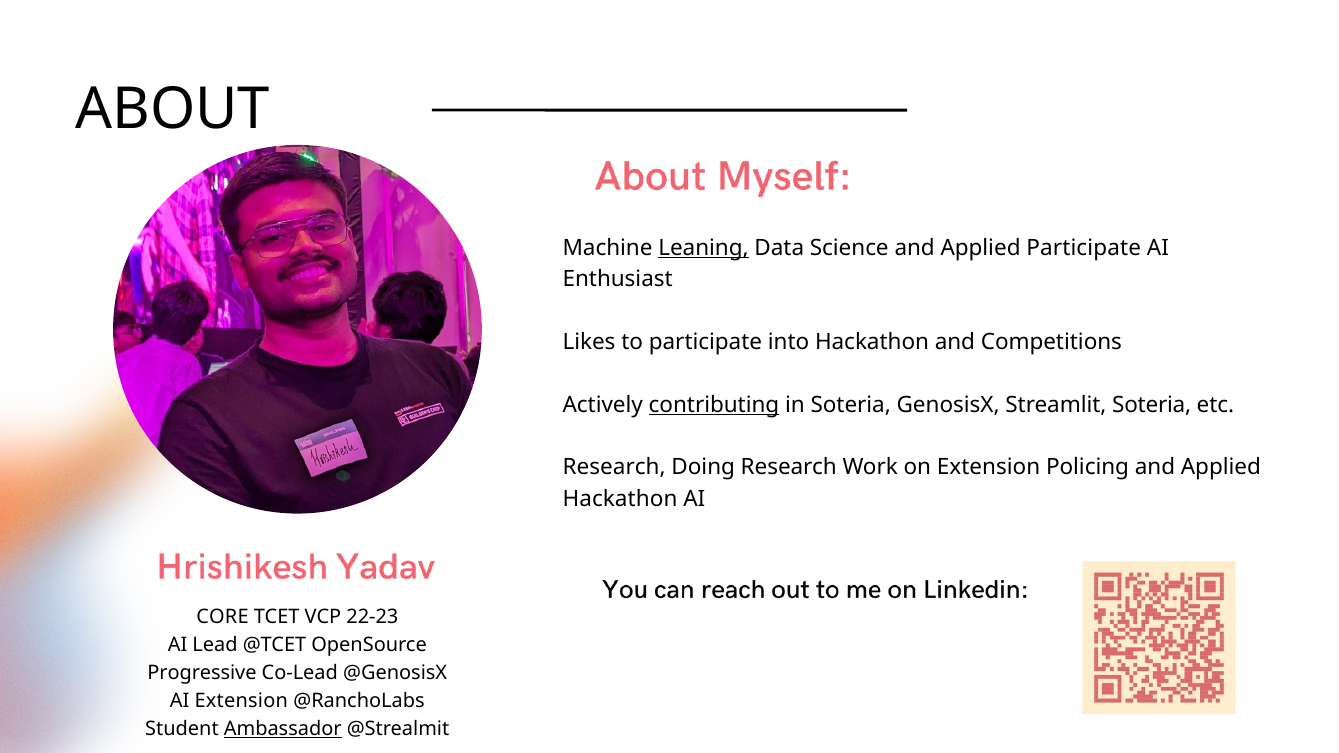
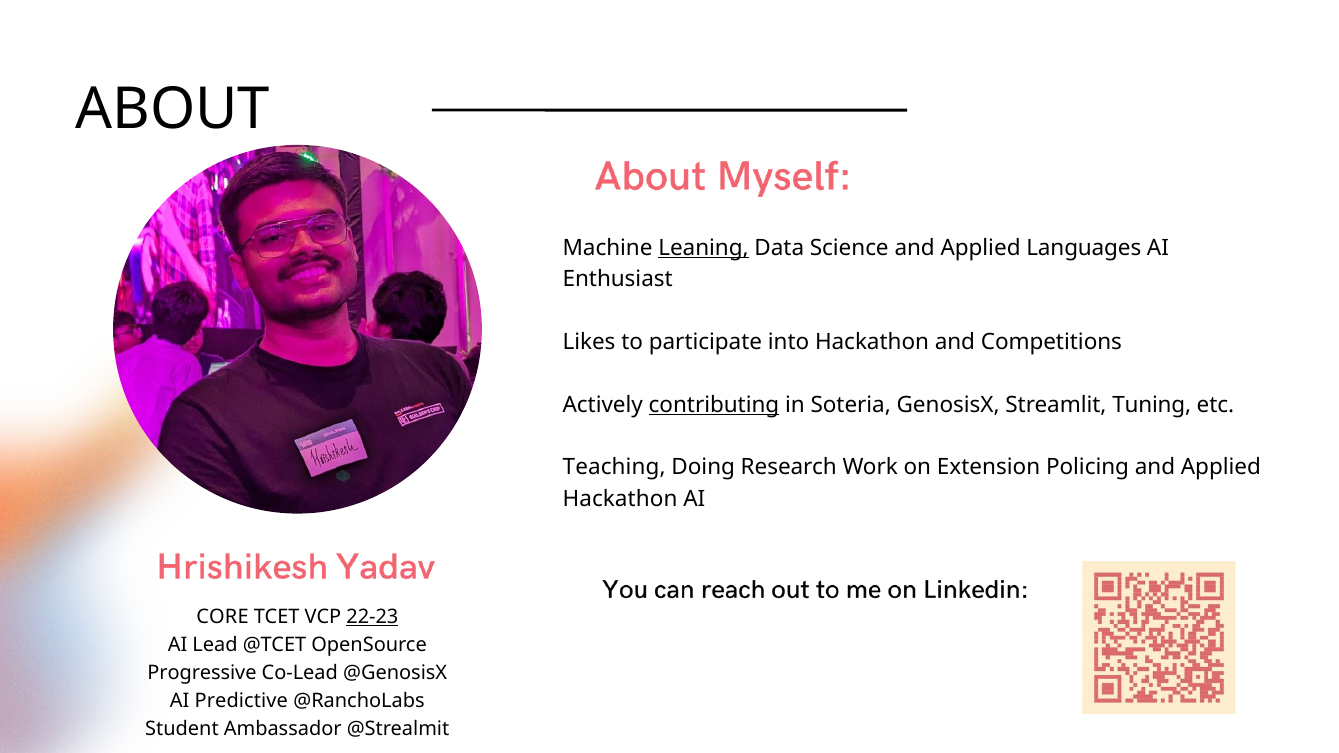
Applied Participate: Participate -> Languages
Streamlit Soteria: Soteria -> Tuning
Research at (614, 468): Research -> Teaching
22-23 underline: none -> present
AI Extension: Extension -> Predictive
Ambassador underline: present -> none
